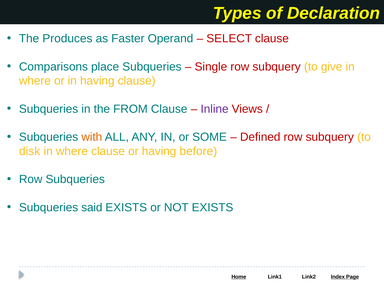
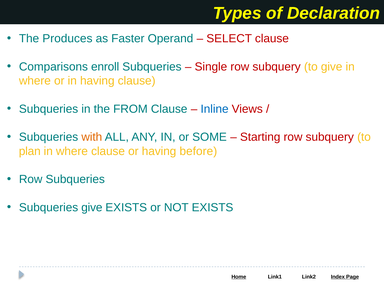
place: place -> enroll
Inline colour: purple -> blue
Defined: Defined -> Starting
disk: disk -> plan
Subqueries said: said -> give
